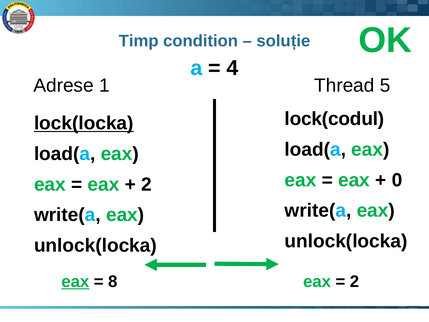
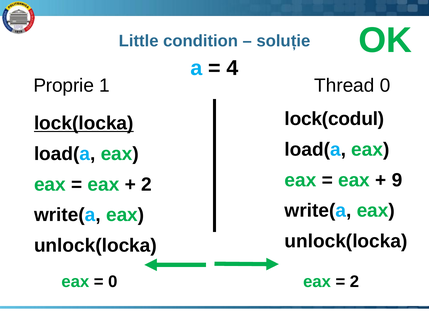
Timp: Timp -> Little
Adrese: Adrese -> Proprie
Thread 5: 5 -> 0
0: 0 -> 9
eax at (75, 281) underline: present -> none
8 at (113, 281): 8 -> 0
